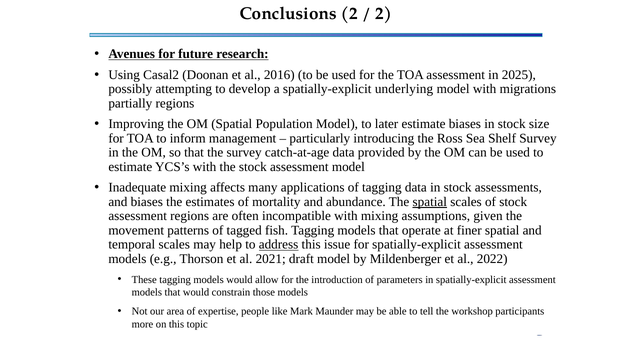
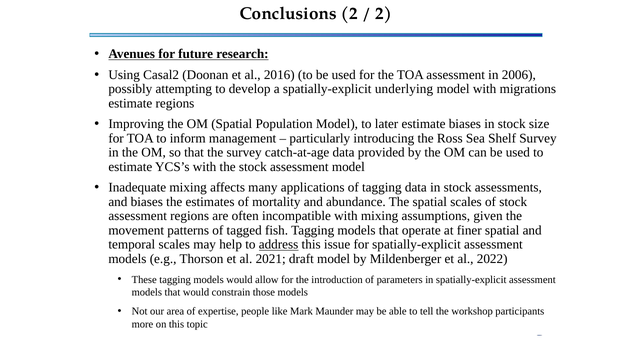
2025: 2025 -> 2006
partially at (130, 103): partially -> estimate
spatial at (430, 202) underline: present -> none
